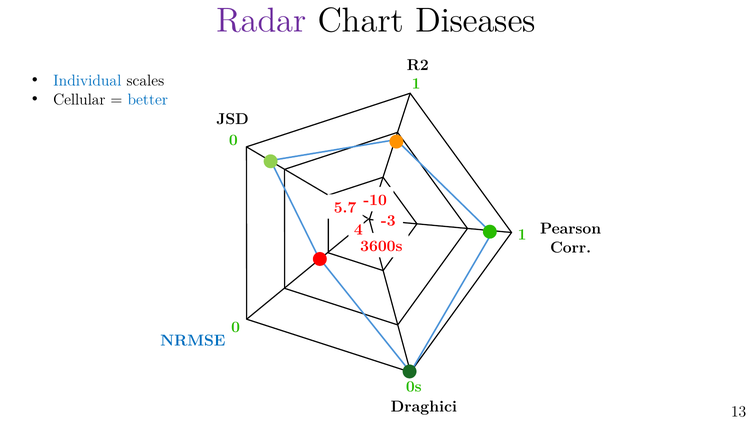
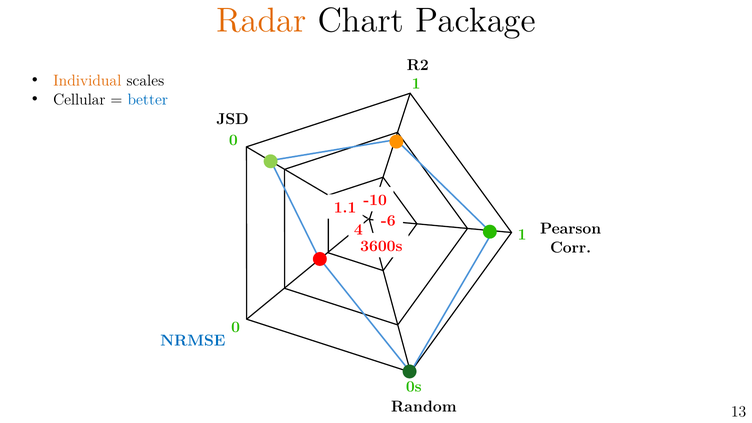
Radar colour: purple -> orange
Diseases: Diseases -> Package
Individual colour: blue -> orange
5.7: 5.7 -> 1.1
-3: -3 -> -6
Draghici: Draghici -> Random
